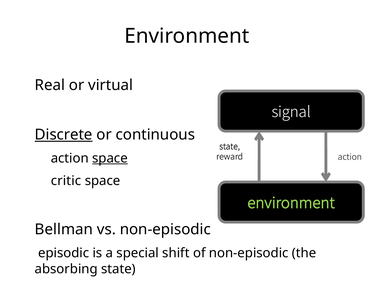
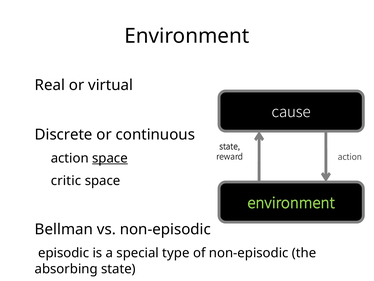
signal: signal -> cause
Discrete underline: present -> none
shift: shift -> type
